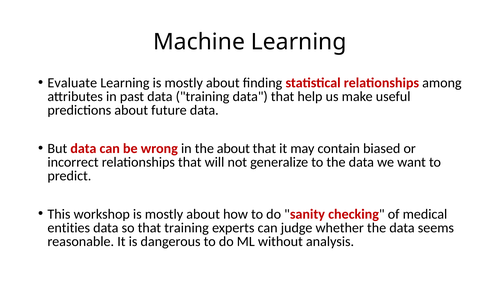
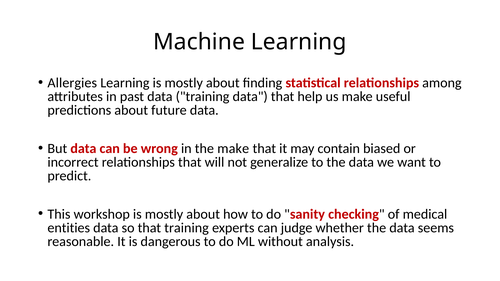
Evaluate: Evaluate -> Allergies
the about: about -> make
